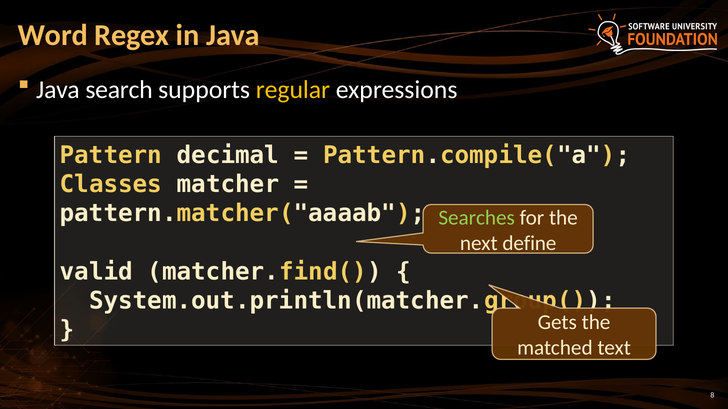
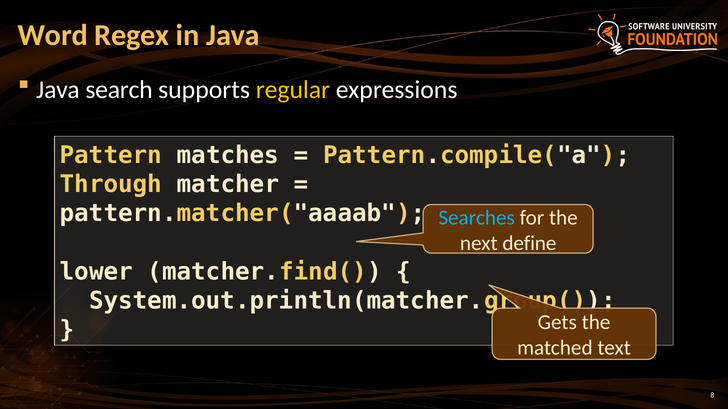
decimal: decimal -> matches
Classes: Classes -> Through
Searches colour: light green -> light blue
valid: valid -> lower
